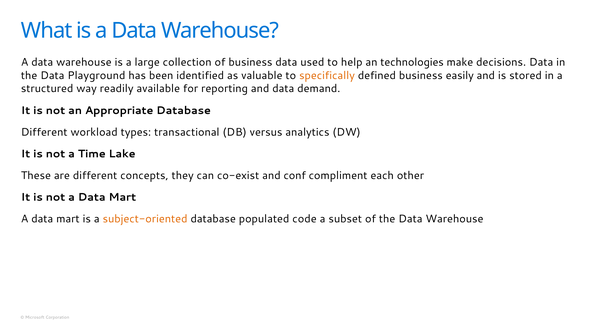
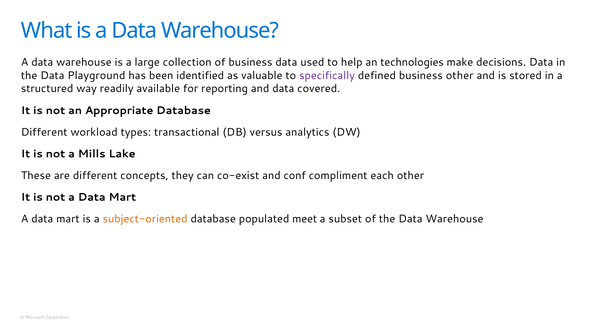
specifically colour: orange -> purple
business easily: easily -> other
demand: demand -> covered
Time: Time -> Mills
code: code -> meet
